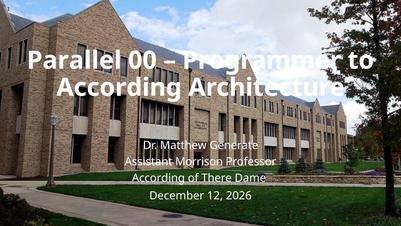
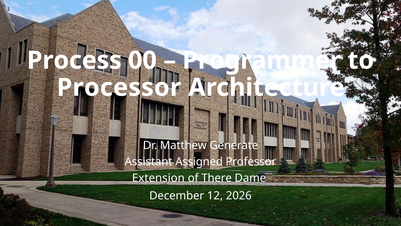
Parallel: Parallel -> Process
According at (119, 87): According -> Processor
Morrison: Morrison -> Assigned
According at (158, 178): According -> Extension
